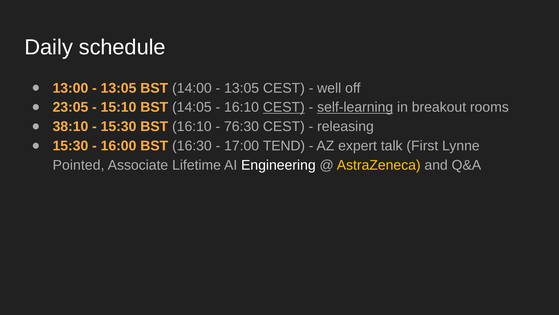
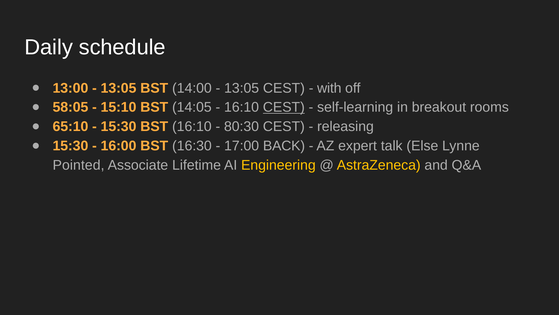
well: well -> with
23:05: 23:05 -> 58:05
self-learning underline: present -> none
38:10: 38:10 -> 65:10
76:30: 76:30 -> 80:30
TEND: TEND -> BACK
First: First -> Else
Engineering colour: white -> yellow
